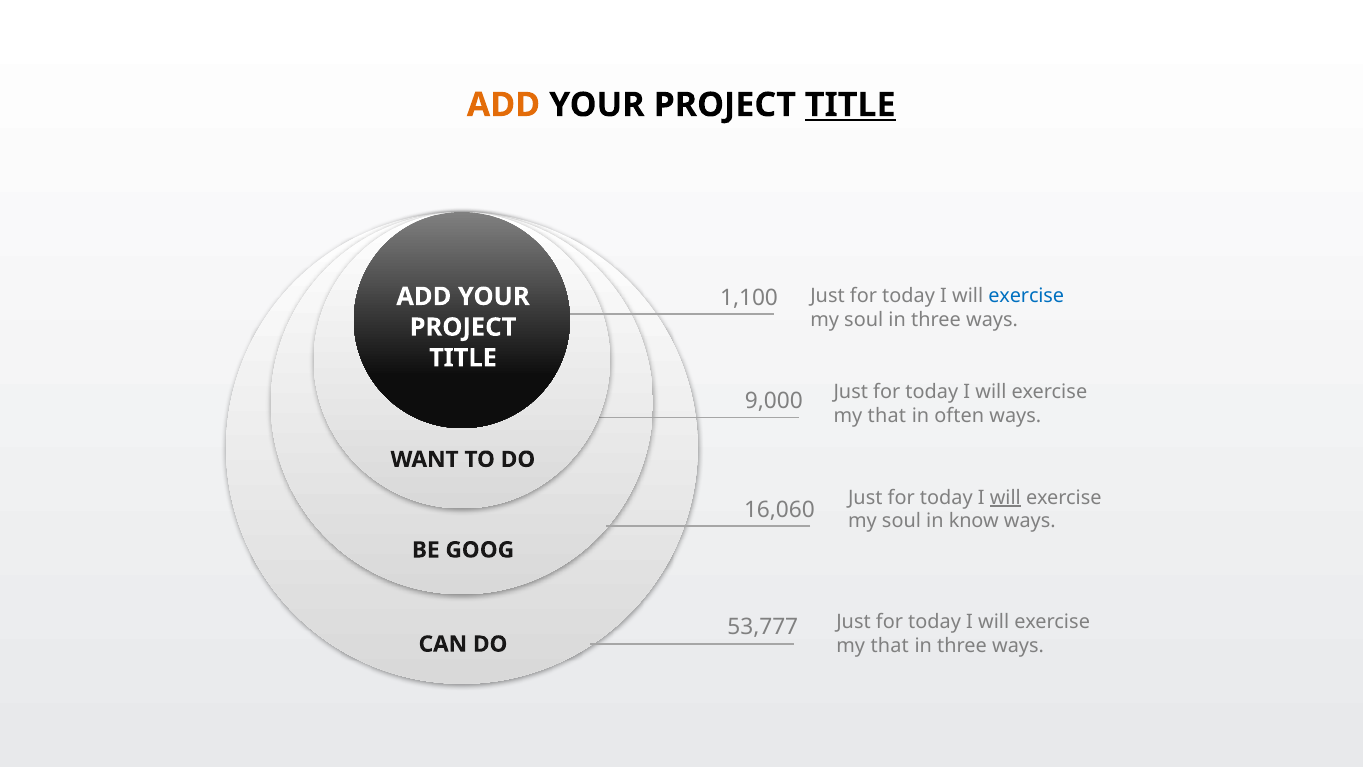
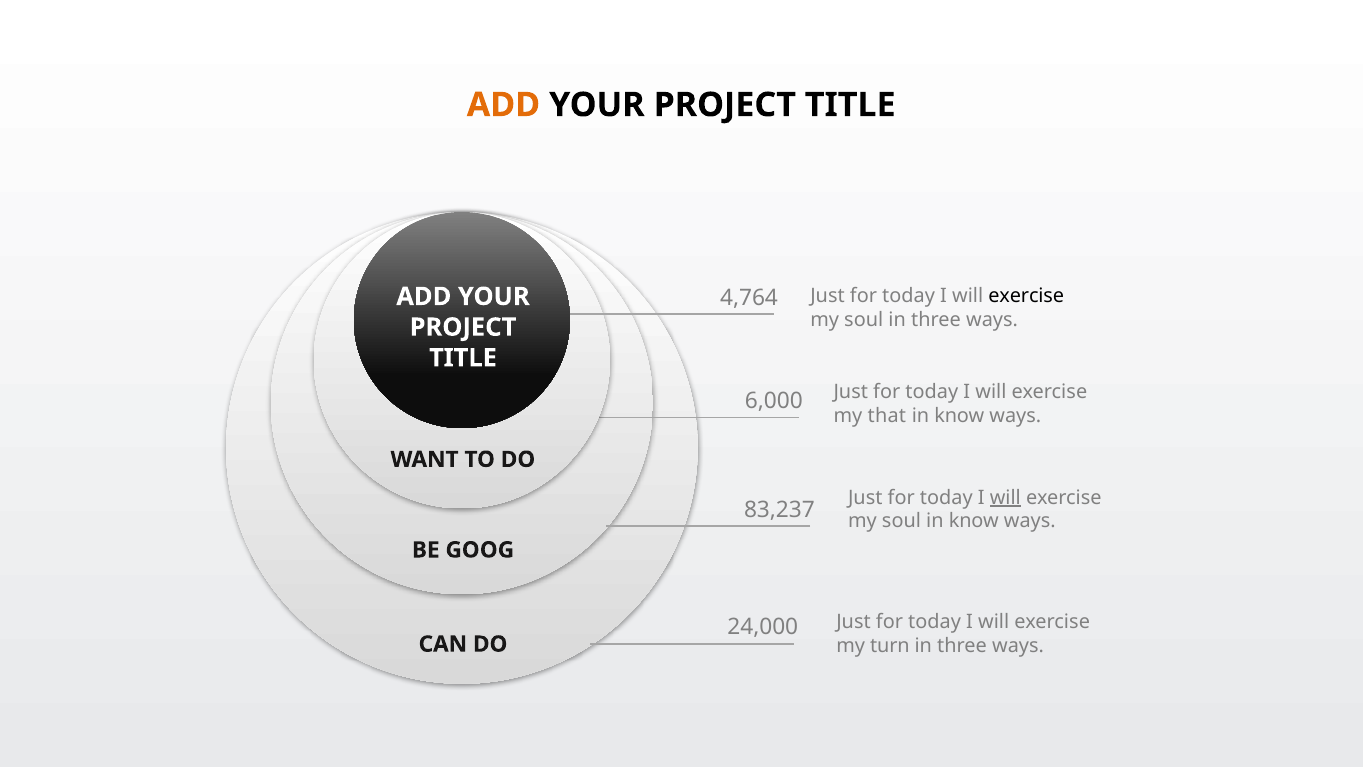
TITLE at (850, 105) underline: present -> none
1,100: 1,100 -> 4,764
exercise at (1026, 296) colour: blue -> black
9,000: 9,000 -> 6,000
often at (959, 416): often -> know
16,060: 16,060 -> 83,237
53,777: 53,777 -> 24,000
that at (890, 645): that -> turn
